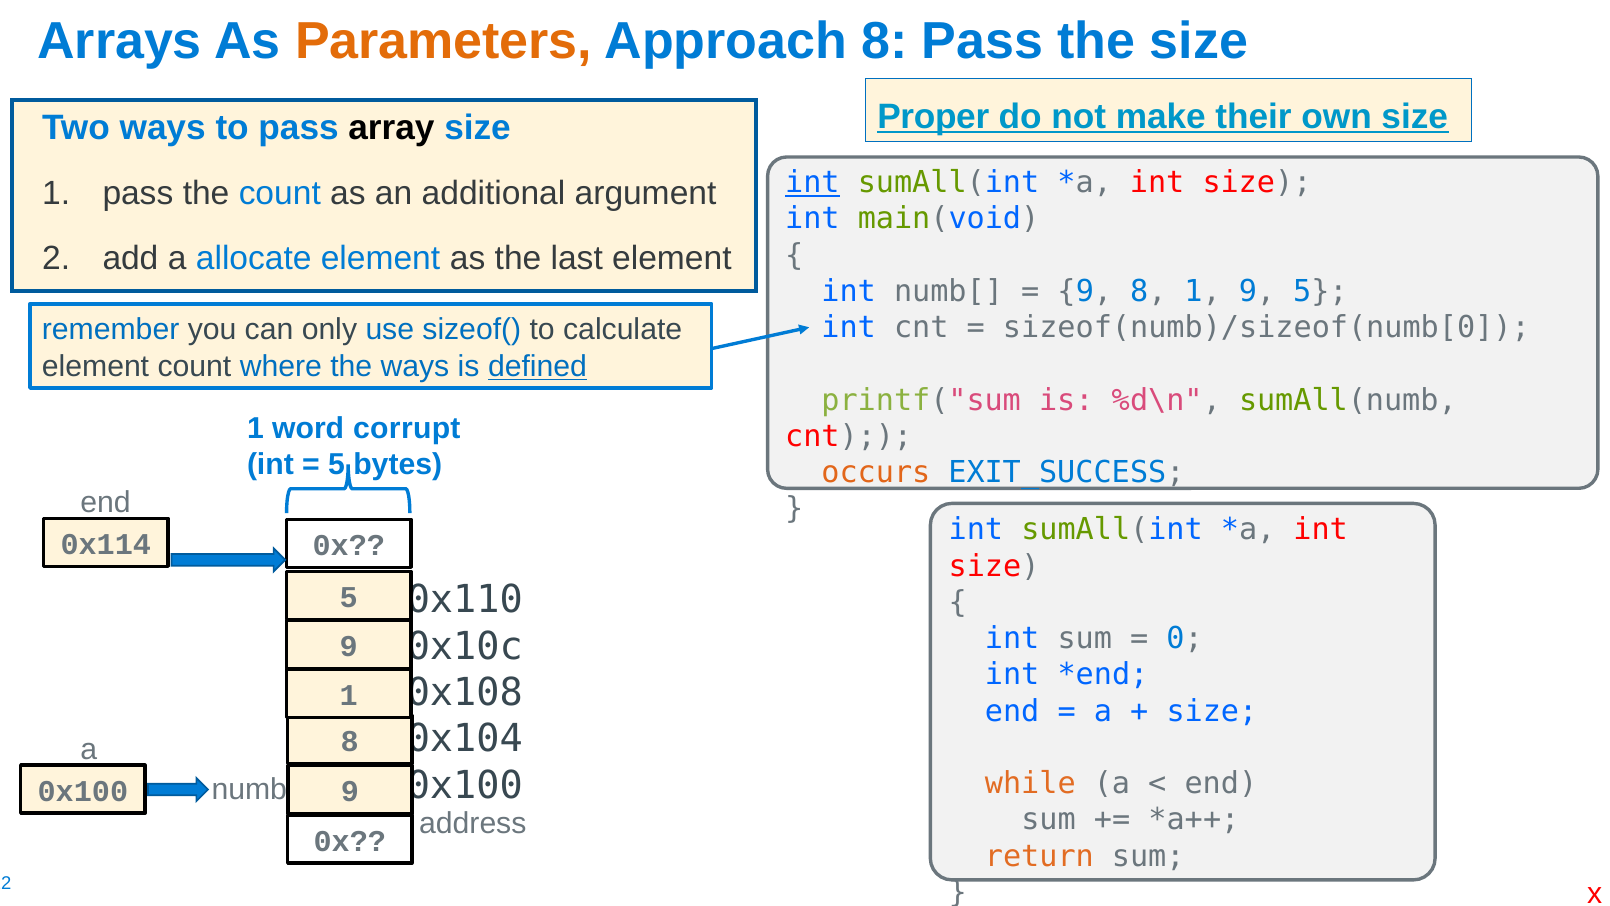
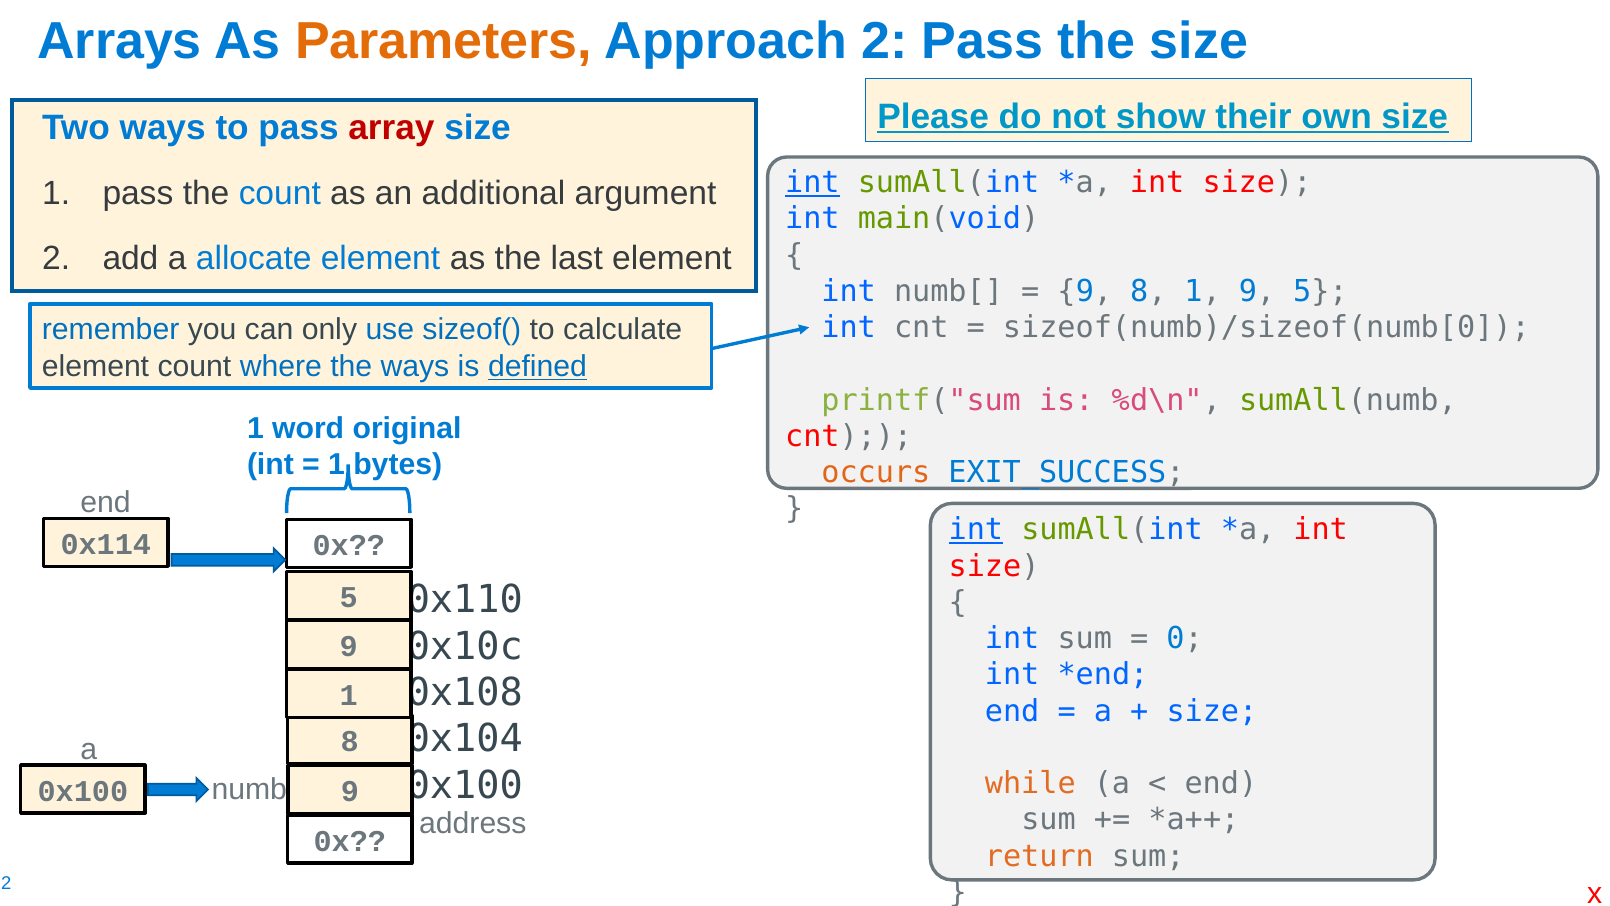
Approach 8: 8 -> 2
Proper: Proper -> Please
make: make -> show
array colour: black -> red
corrupt: corrupt -> original
5 at (337, 465): 5 -> 1
int at (976, 530) underline: none -> present
